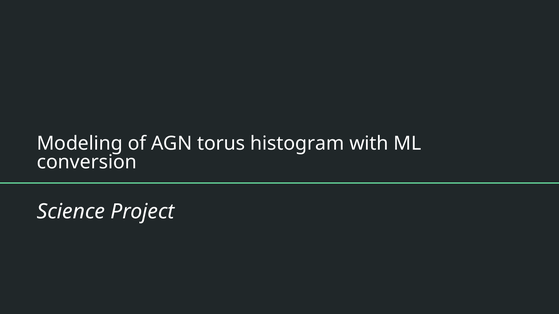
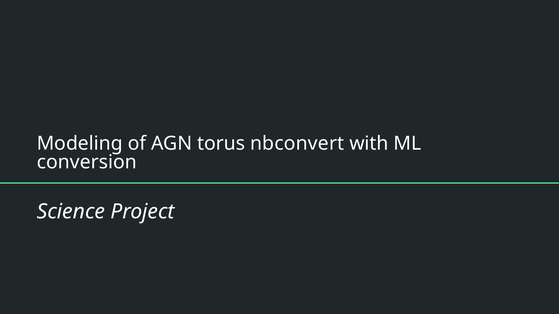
histogram: histogram -> nbconvert
